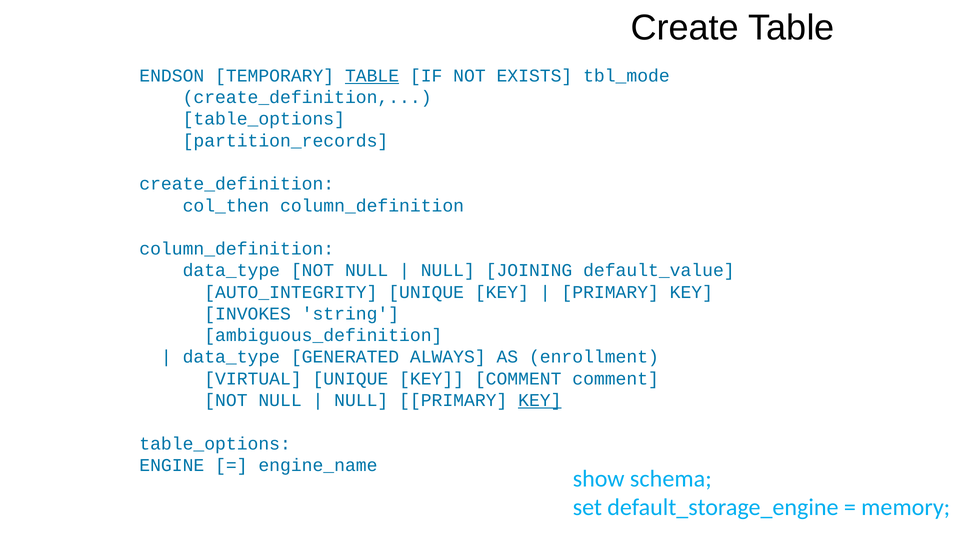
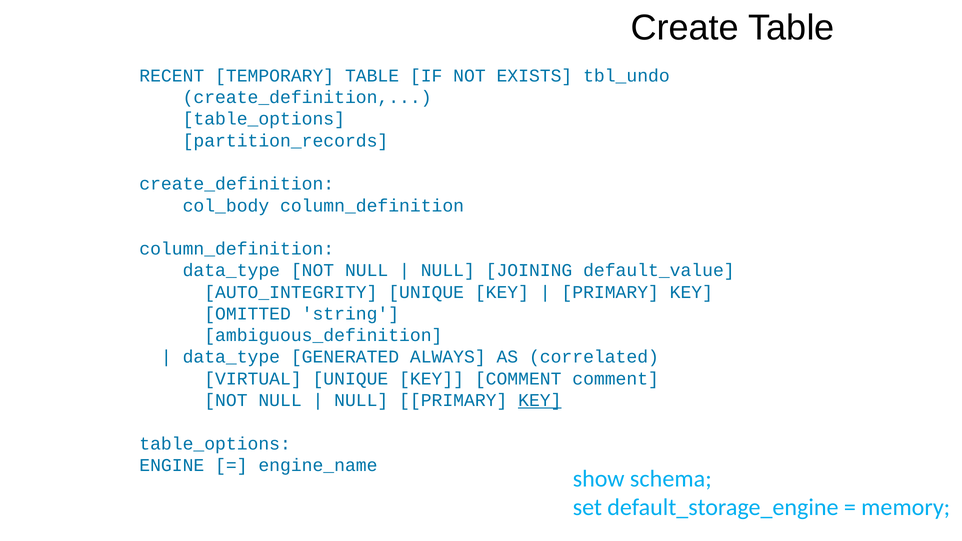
ENDSON: ENDSON -> RECENT
TABLE at (372, 76) underline: present -> none
tbl_mode: tbl_mode -> tbl_undo
col_then: col_then -> col_body
INVOKES: INVOKES -> OMITTED
enrollment: enrollment -> correlated
